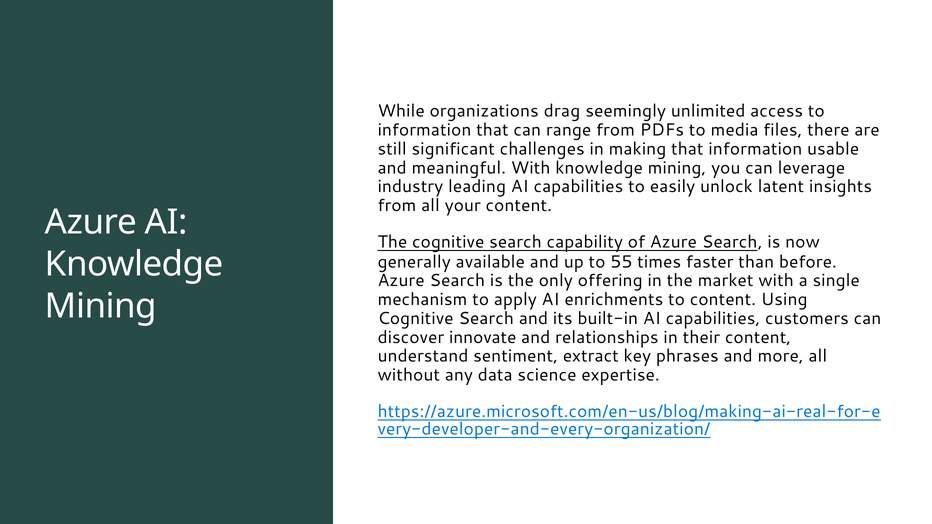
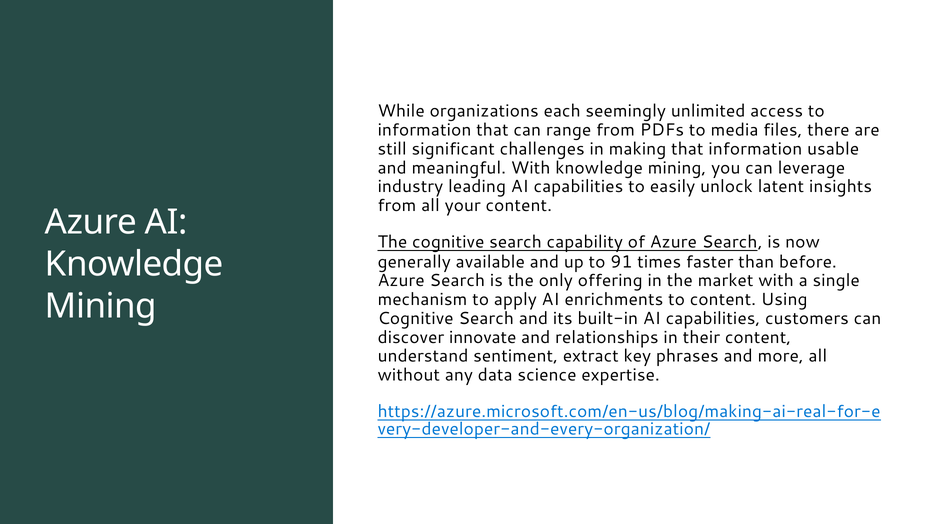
drag: drag -> each
55: 55 -> 91
